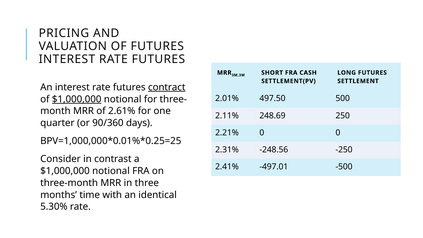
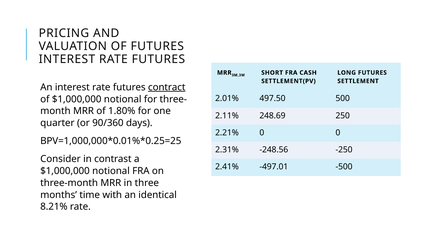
$1,000,000 at (77, 99) underline: present -> none
2.61%: 2.61% -> 1.80%
5.30%: 5.30% -> 8.21%
